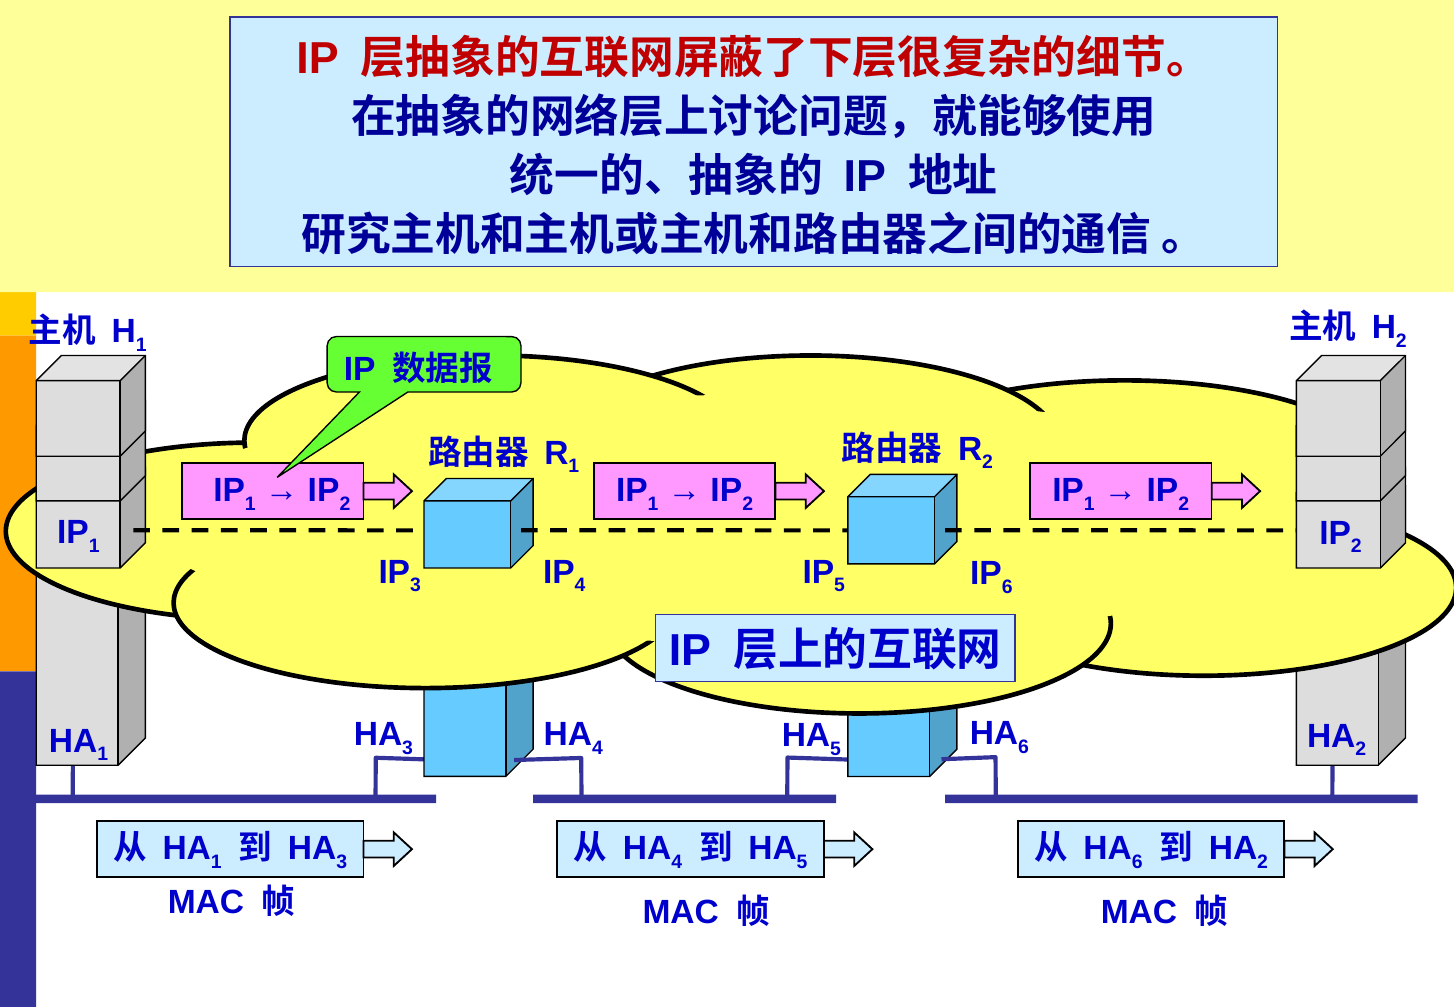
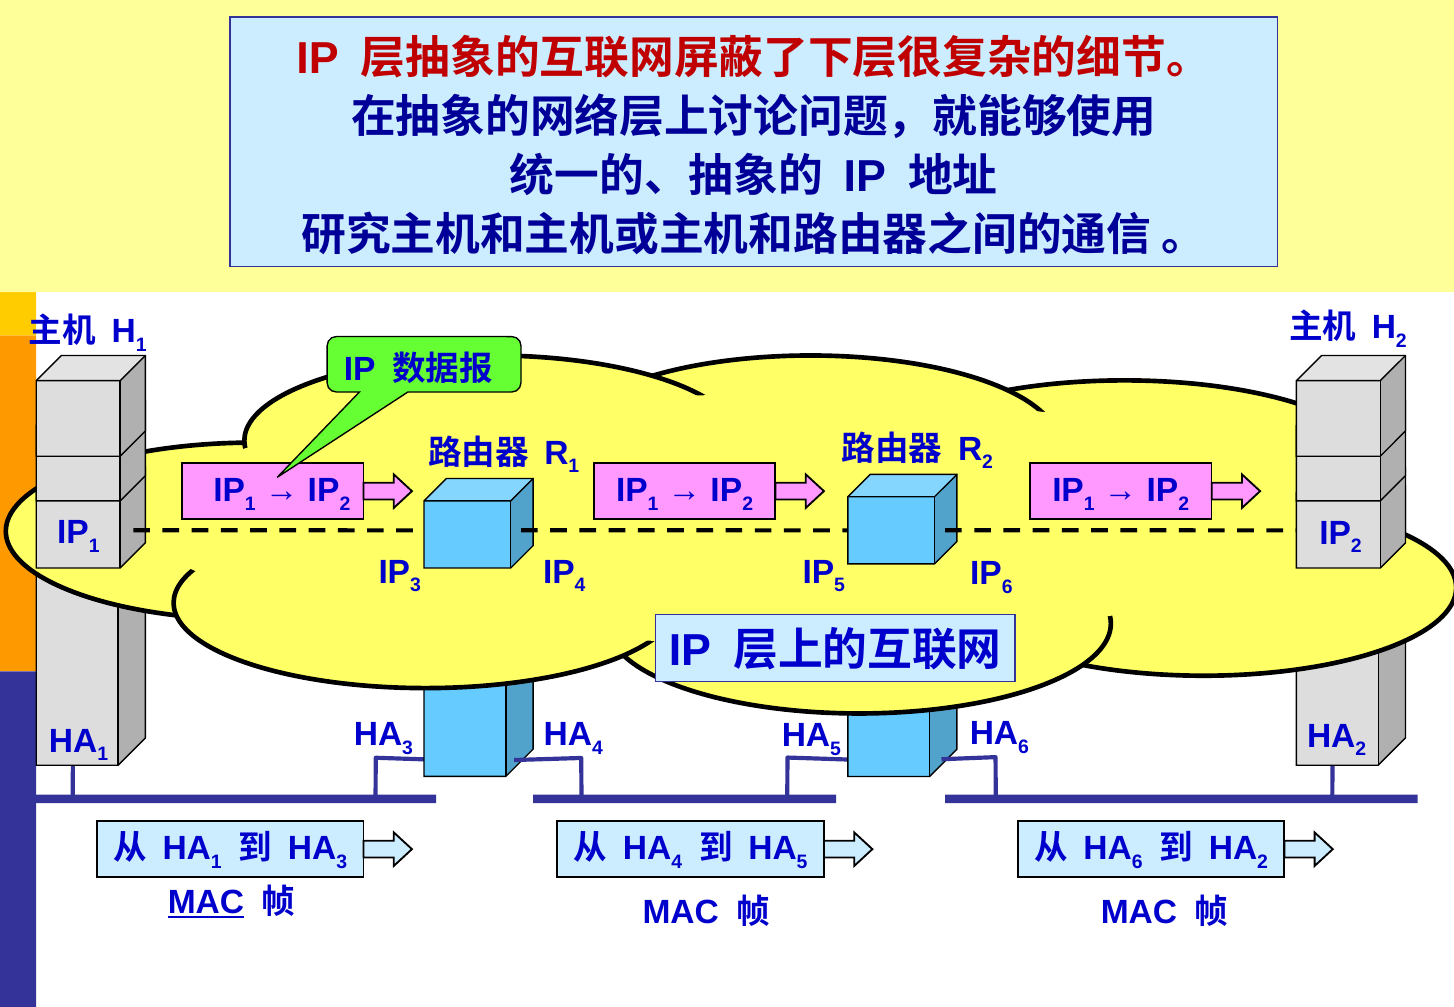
MAC at (206, 902) underline: none -> present
